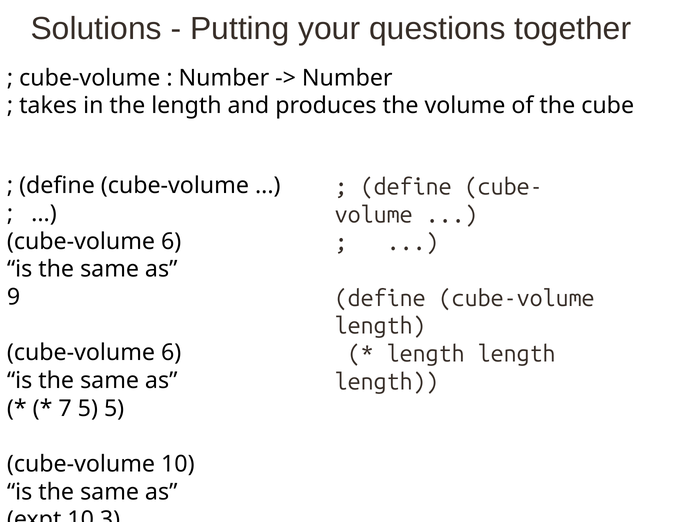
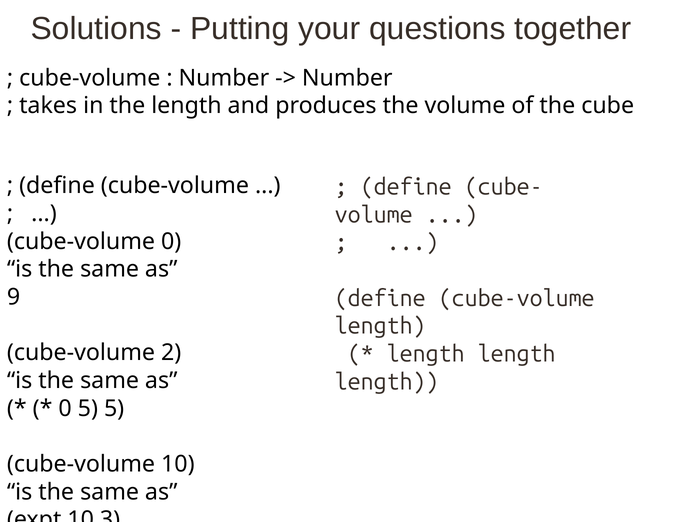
6 at (171, 241): 6 -> 0
6 at (171, 353): 6 -> 2
7 at (65, 408): 7 -> 0
